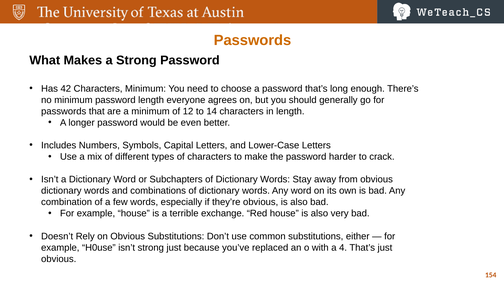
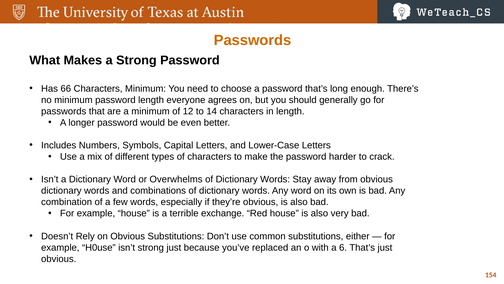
42: 42 -> 66
Subchapters: Subchapters -> Overwhelms
4: 4 -> 6
